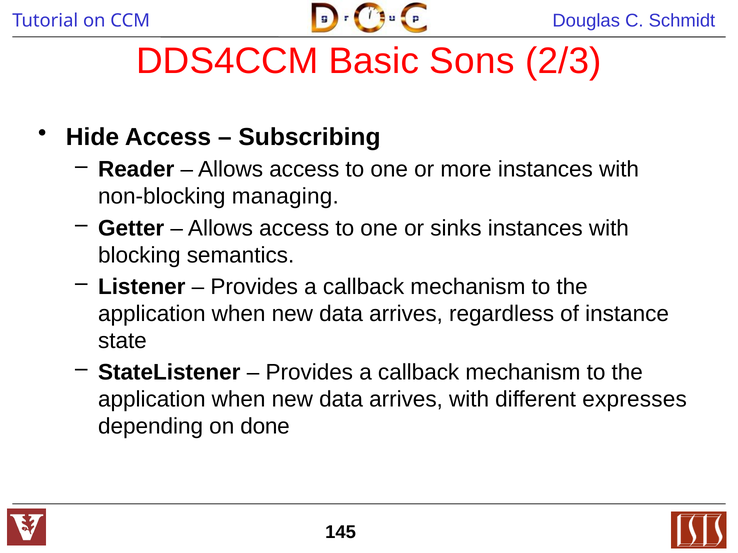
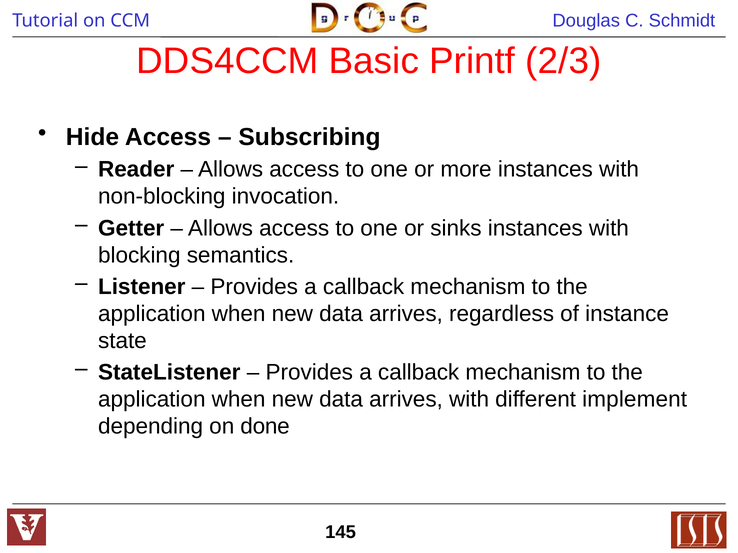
Sons: Sons -> Printf
managing: managing -> invocation
expresses: expresses -> implement
